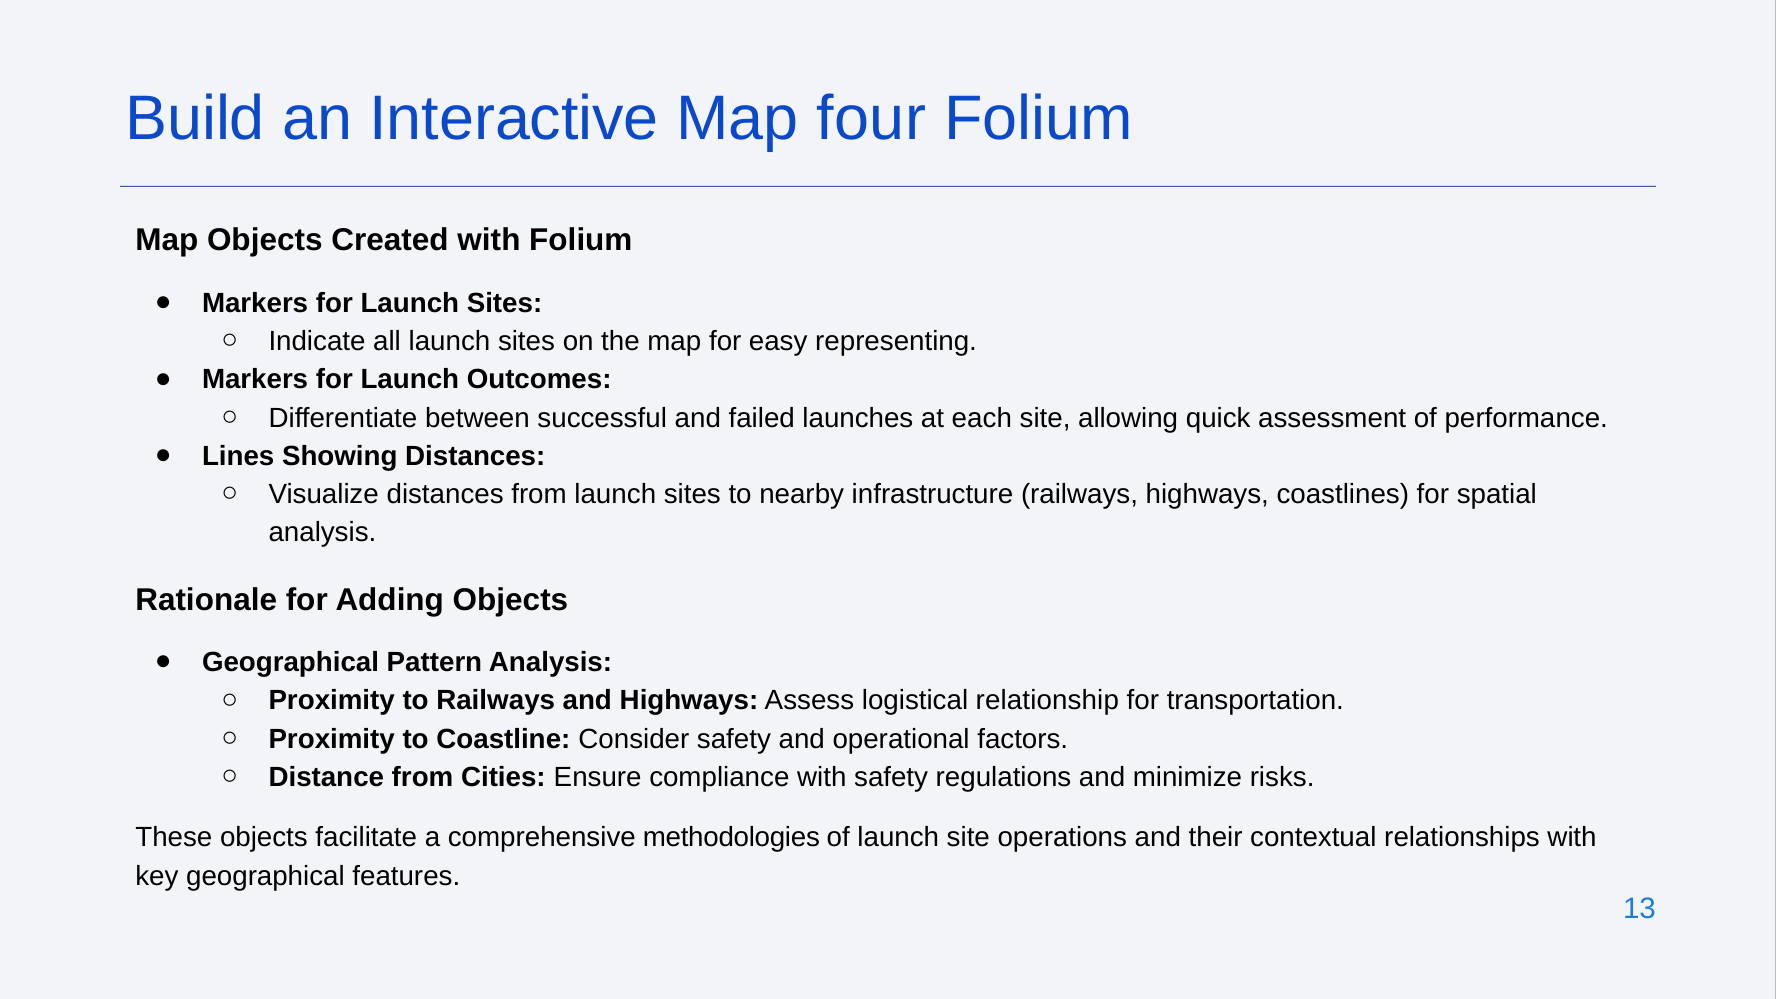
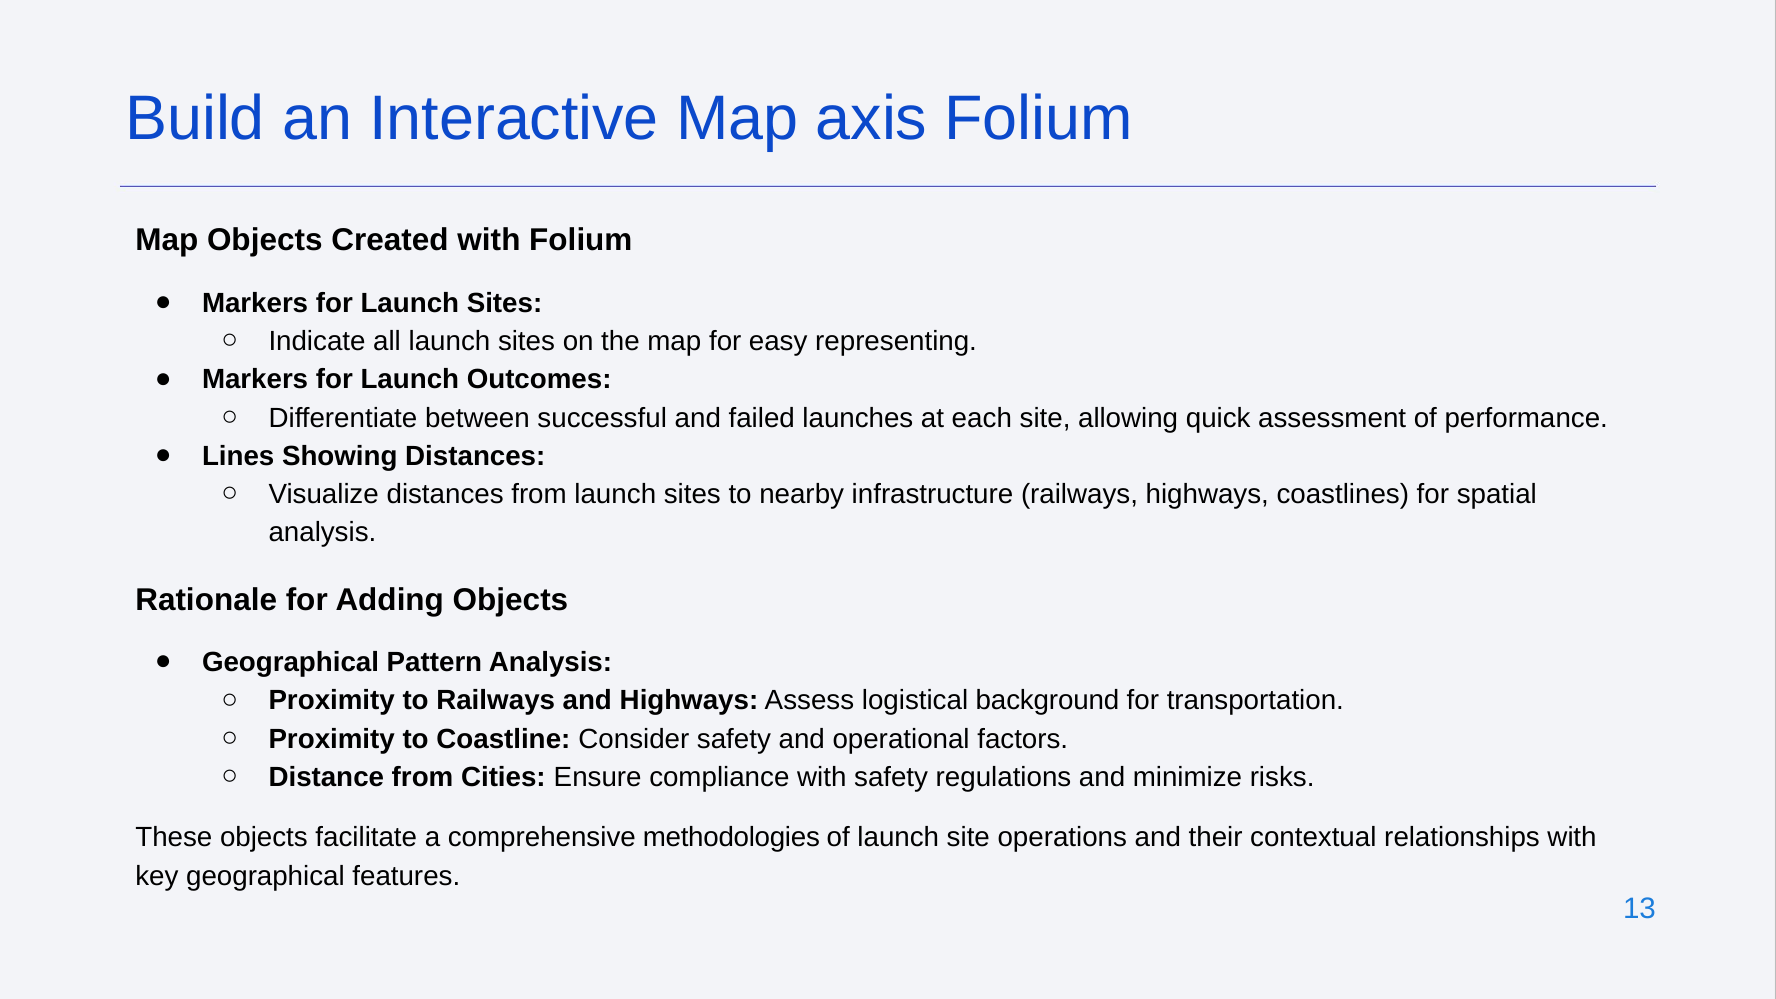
four: four -> axis
relationship: relationship -> background
